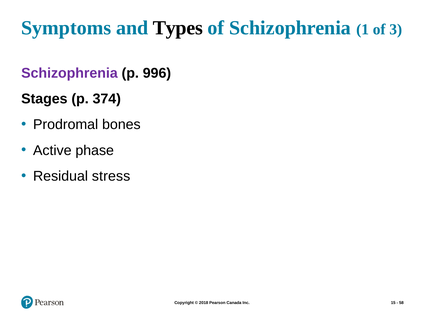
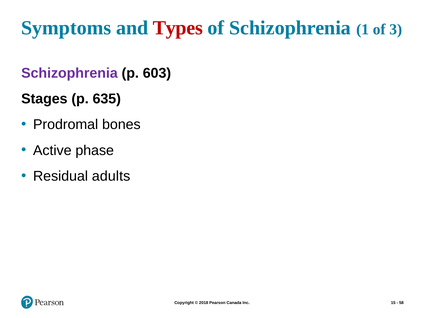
Types colour: black -> red
996: 996 -> 603
374: 374 -> 635
stress: stress -> adults
